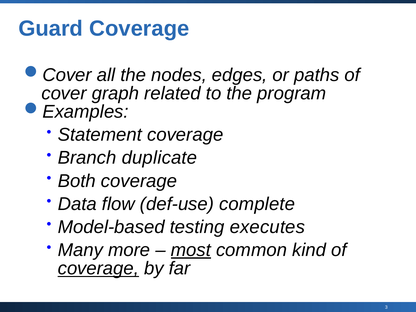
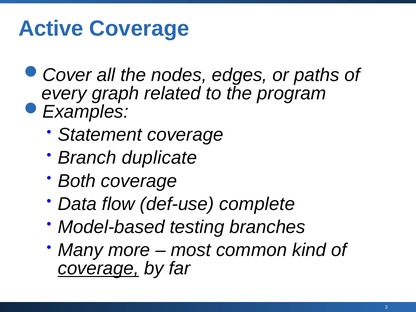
Guard: Guard -> Active
cover: cover -> every
executes: executes -> branches
most underline: present -> none
